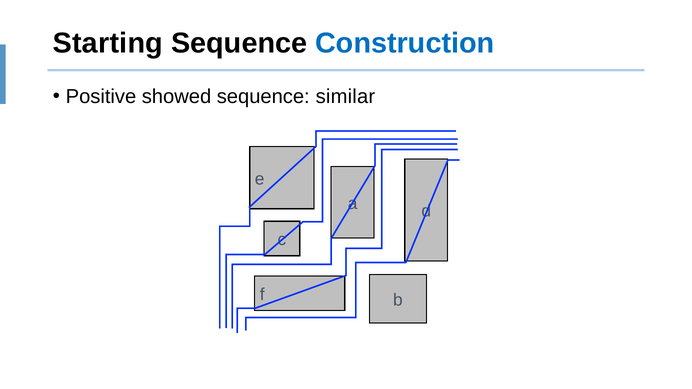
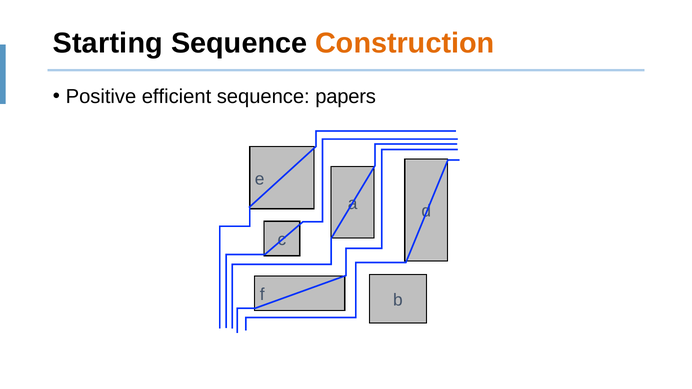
Construction colour: blue -> orange
showed: showed -> efficient
similar: similar -> papers
